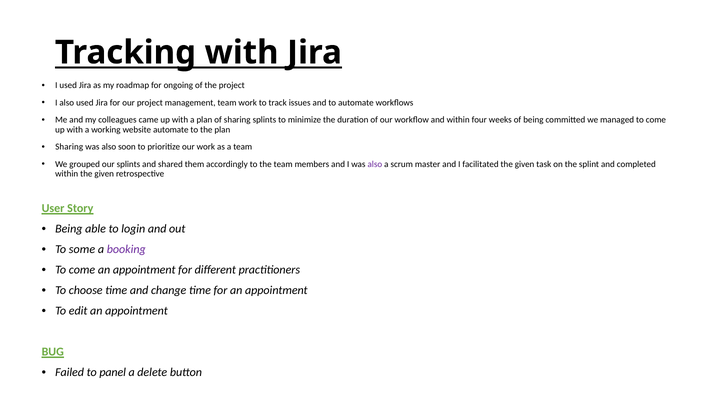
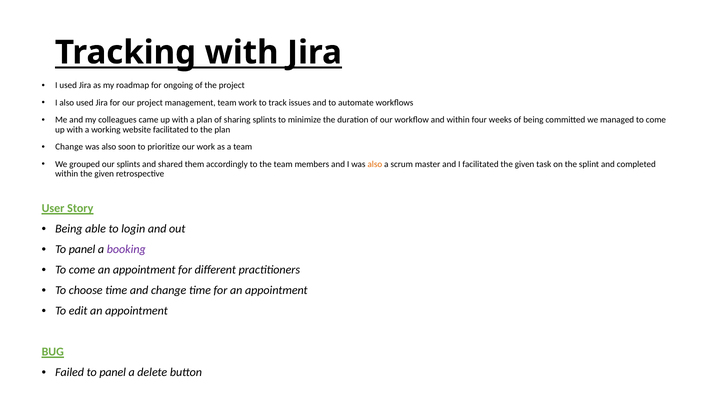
website automate: automate -> facilitated
Sharing at (69, 147): Sharing -> Change
also at (375, 164) colour: purple -> orange
some at (82, 249): some -> panel
